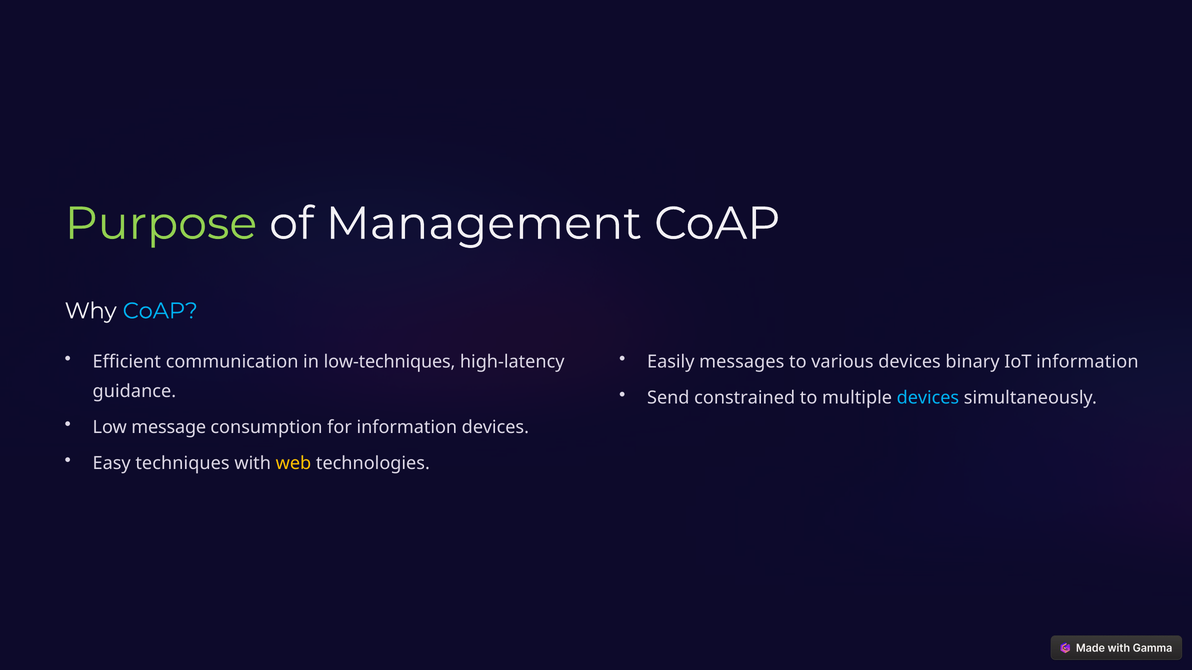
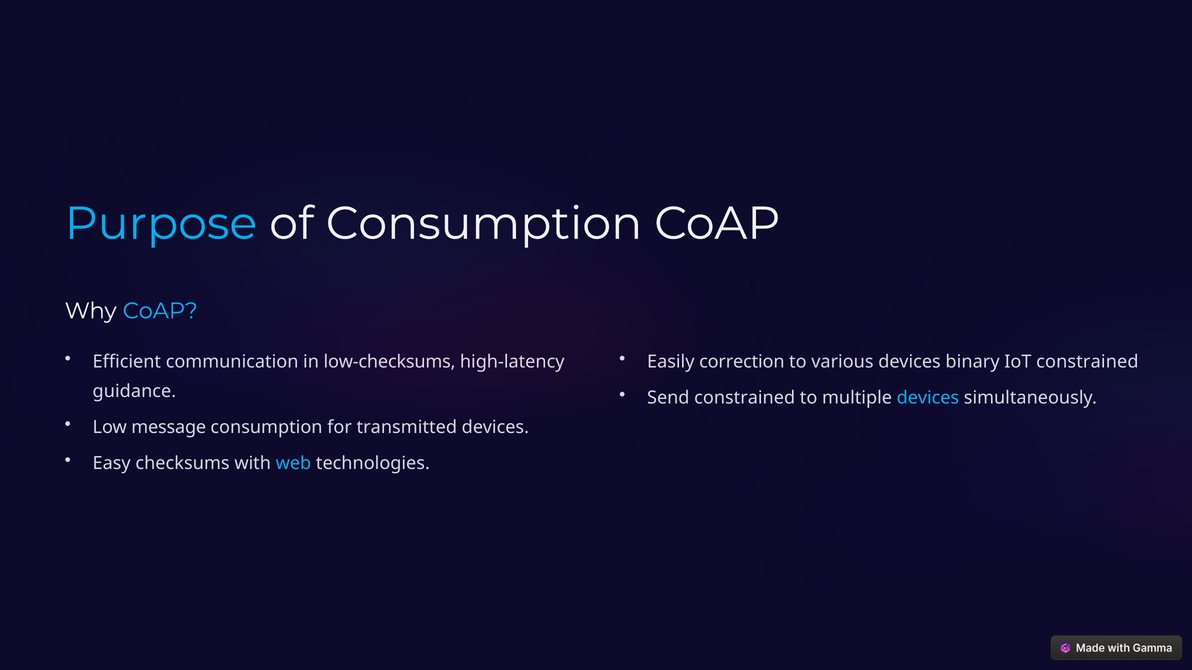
Purpose colour: light green -> light blue
of Management: Management -> Consumption
low-techniques: low-techniques -> low-checksums
messages: messages -> correction
IoT information: information -> constrained
for information: information -> transmitted
techniques: techniques -> checksums
web colour: yellow -> light blue
